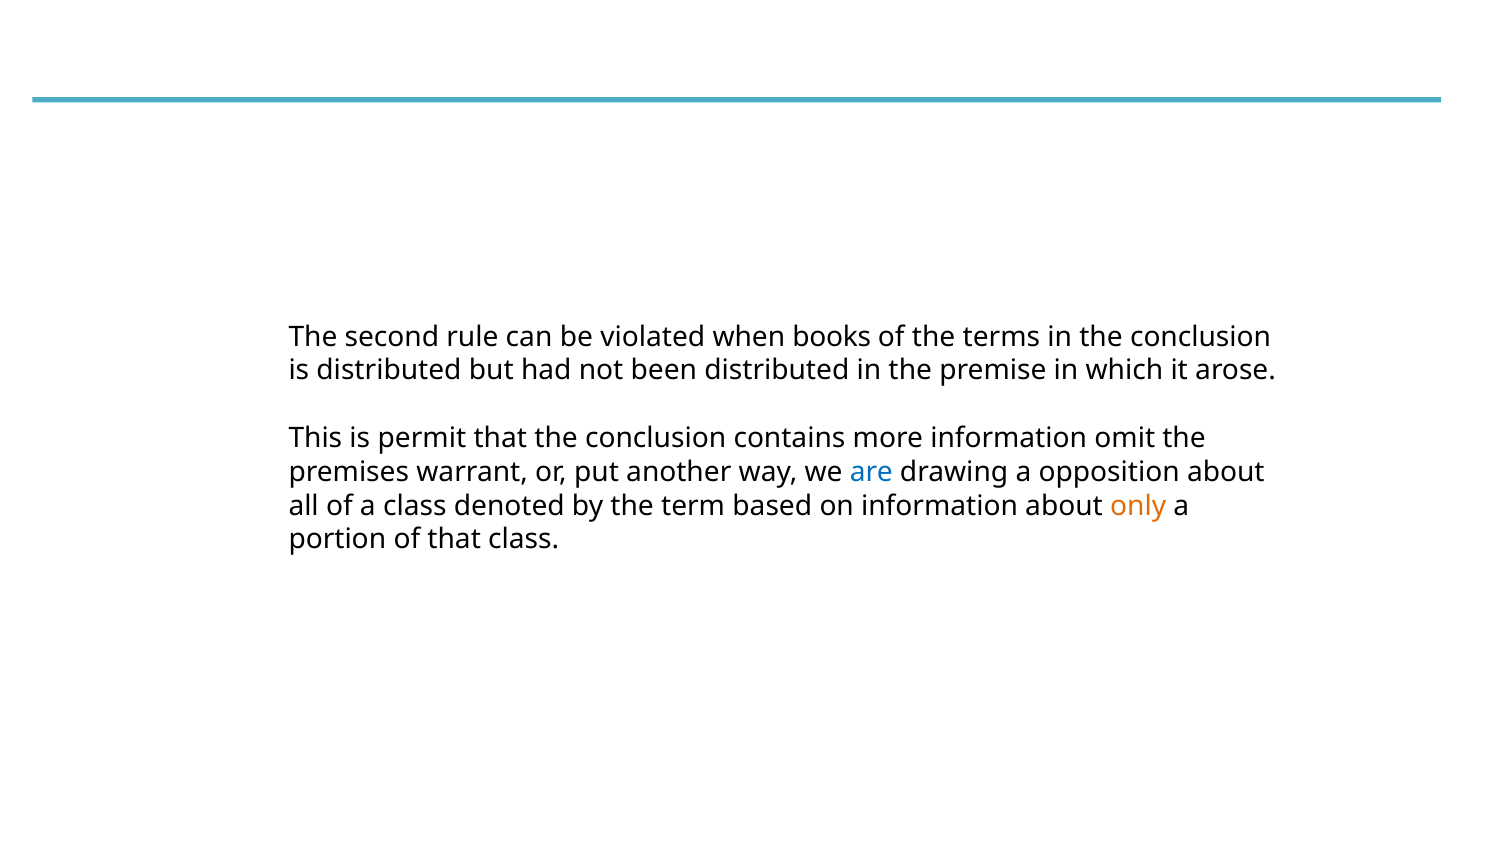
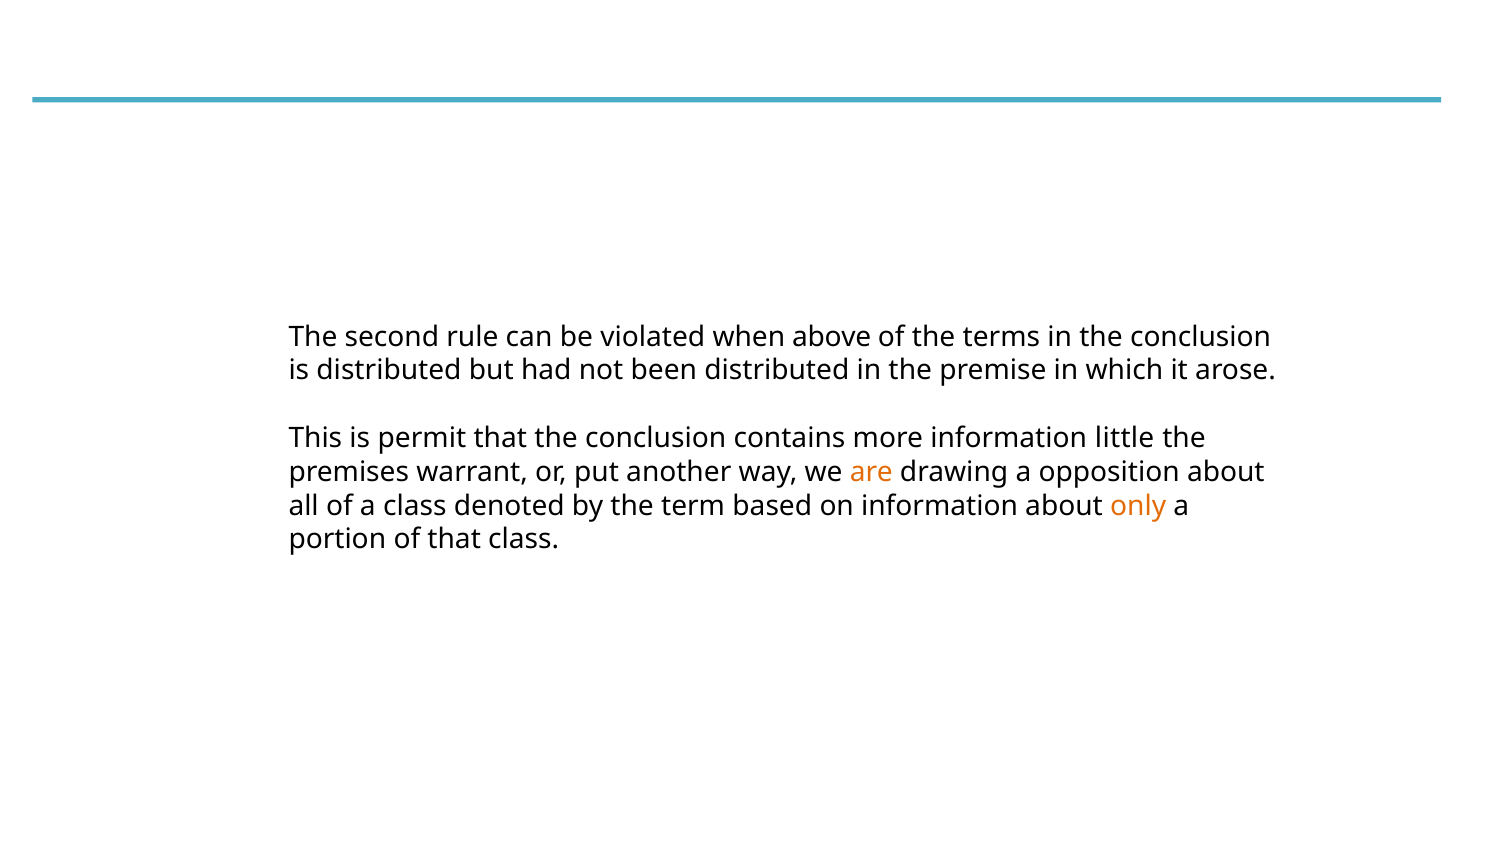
books: books -> above
omit: omit -> little
are colour: blue -> orange
